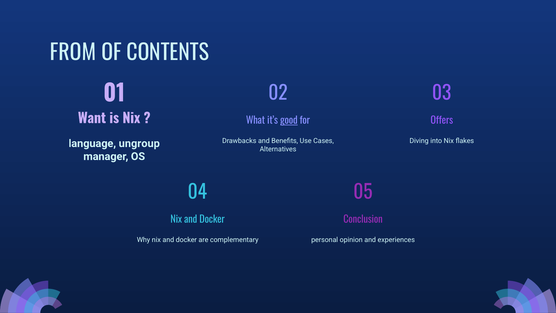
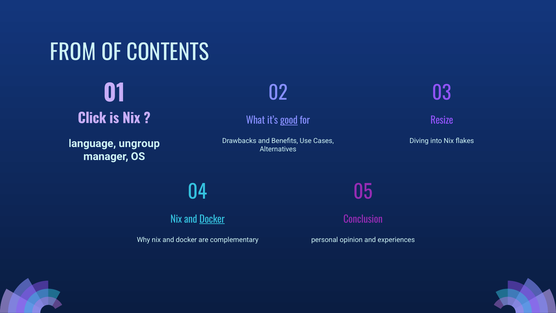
Want: Want -> Click
Offers: Offers -> Resize
Docker at (212, 219) underline: none -> present
